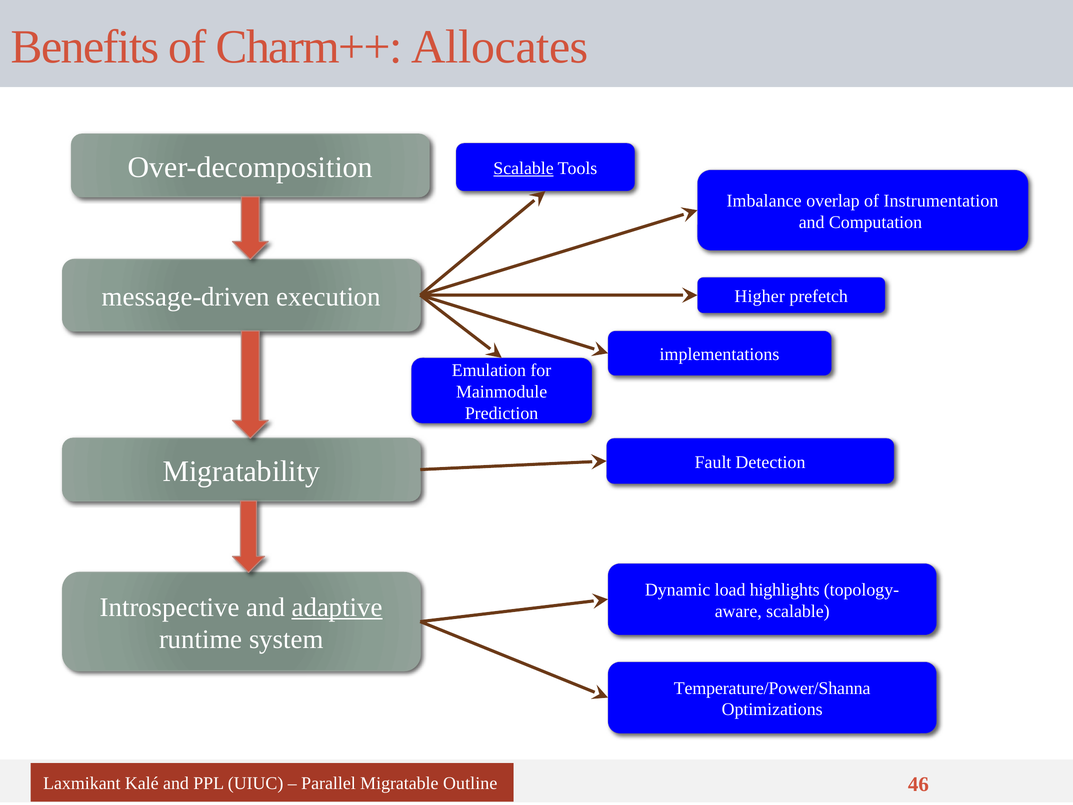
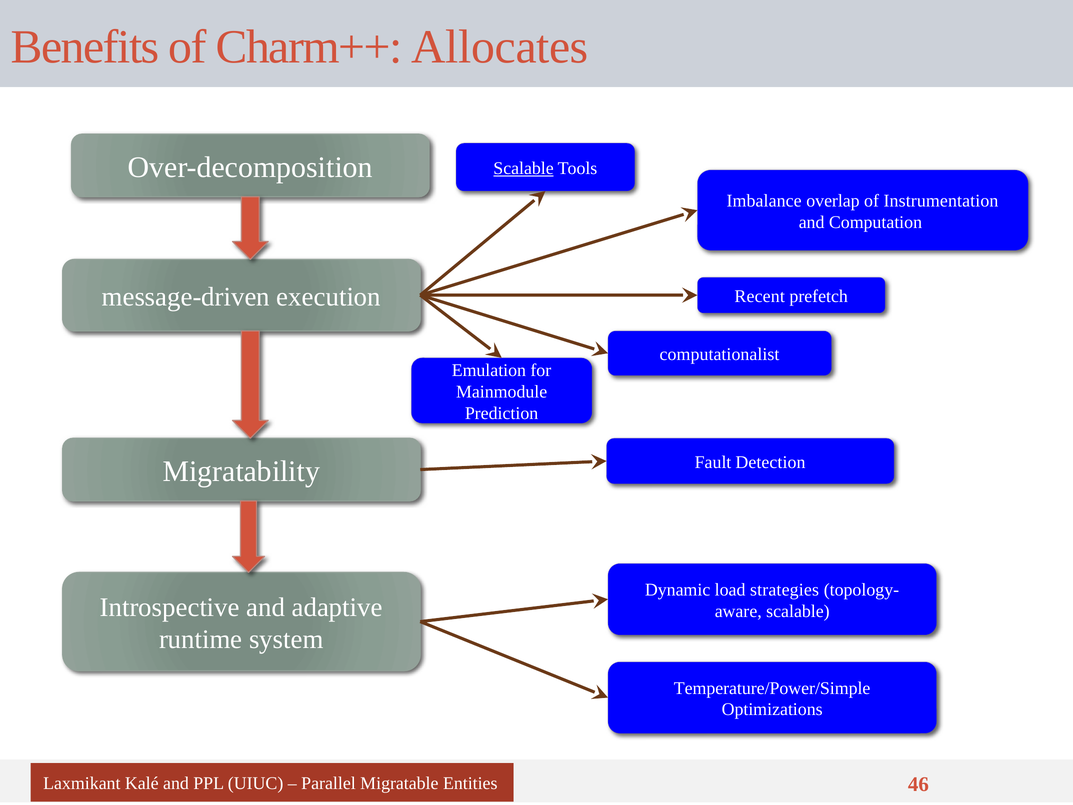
Higher: Higher -> Recent
implementations: implementations -> computationalist
highlights: highlights -> strategies
adaptive underline: present -> none
Temperature/Power/Shanna: Temperature/Power/Shanna -> Temperature/Power/Simple
Outline: Outline -> Entities
